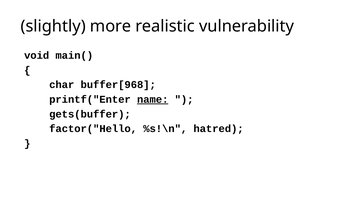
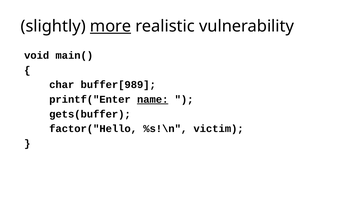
more underline: none -> present
buffer[968: buffer[968 -> buffer[989
hatred: hatred -> victim
